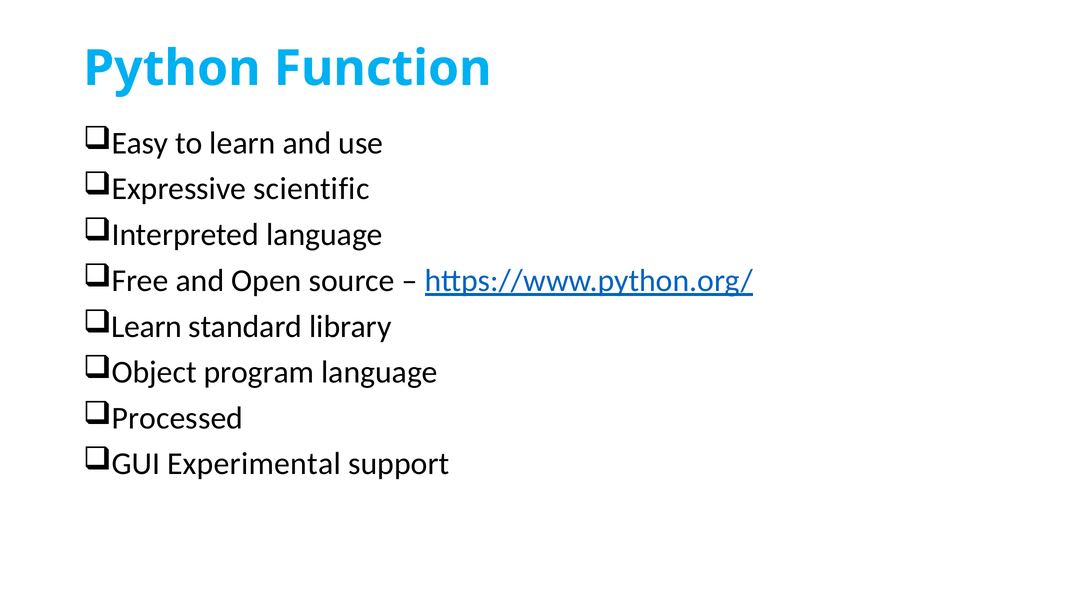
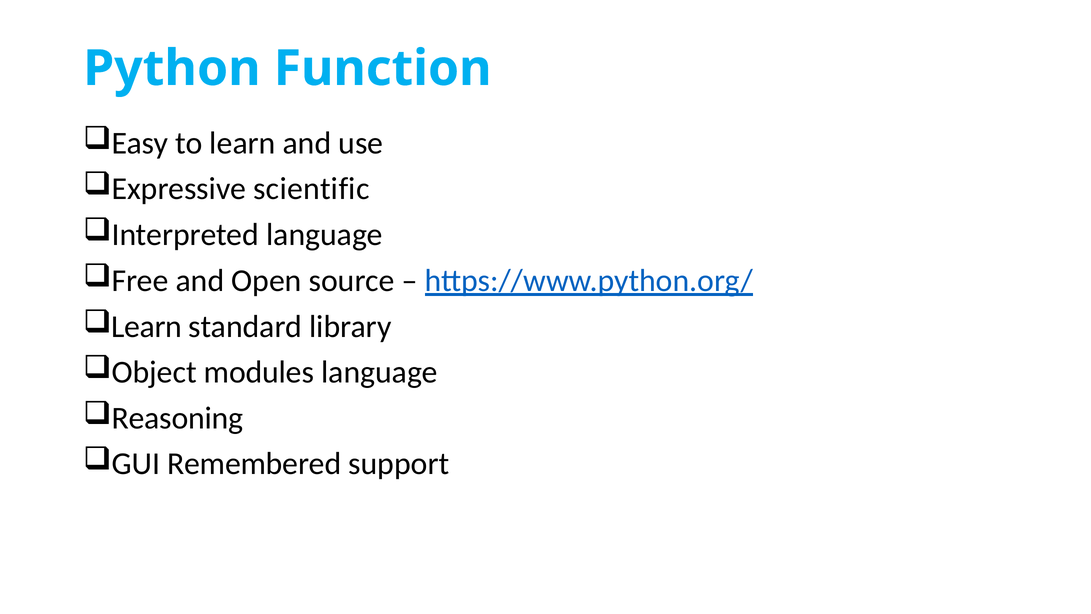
program: program -> modules
Processed: Processed -> Reasoning
Experimental: Experimental -> Remembered
